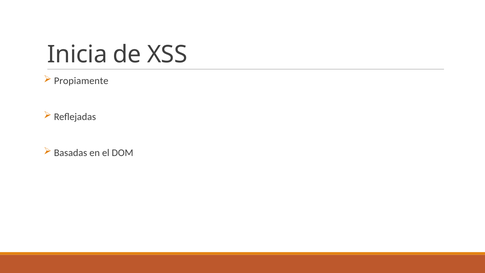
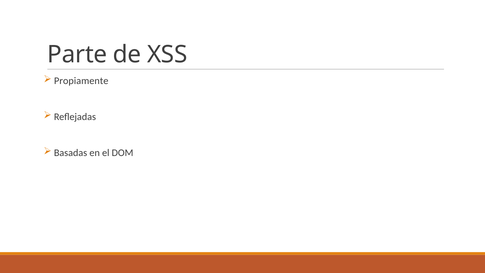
Inicia: Inicia -> Parte
